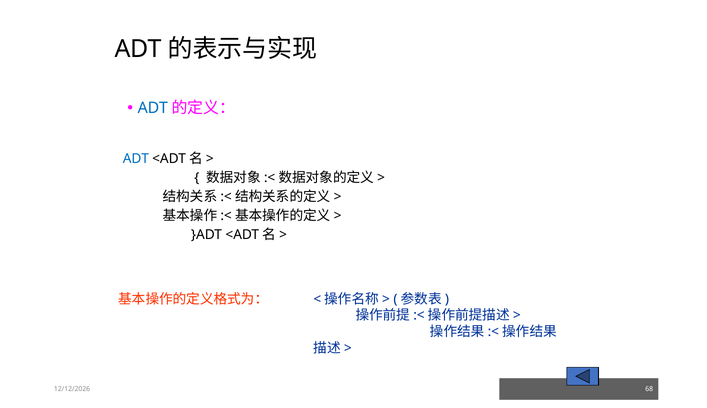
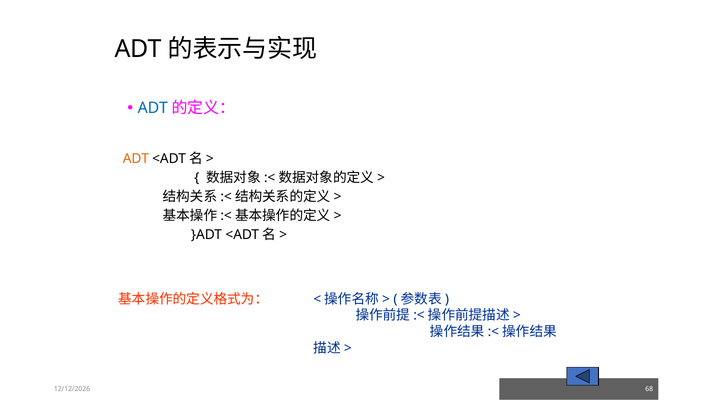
ADT at (136, 159) colour: blue -> orange
